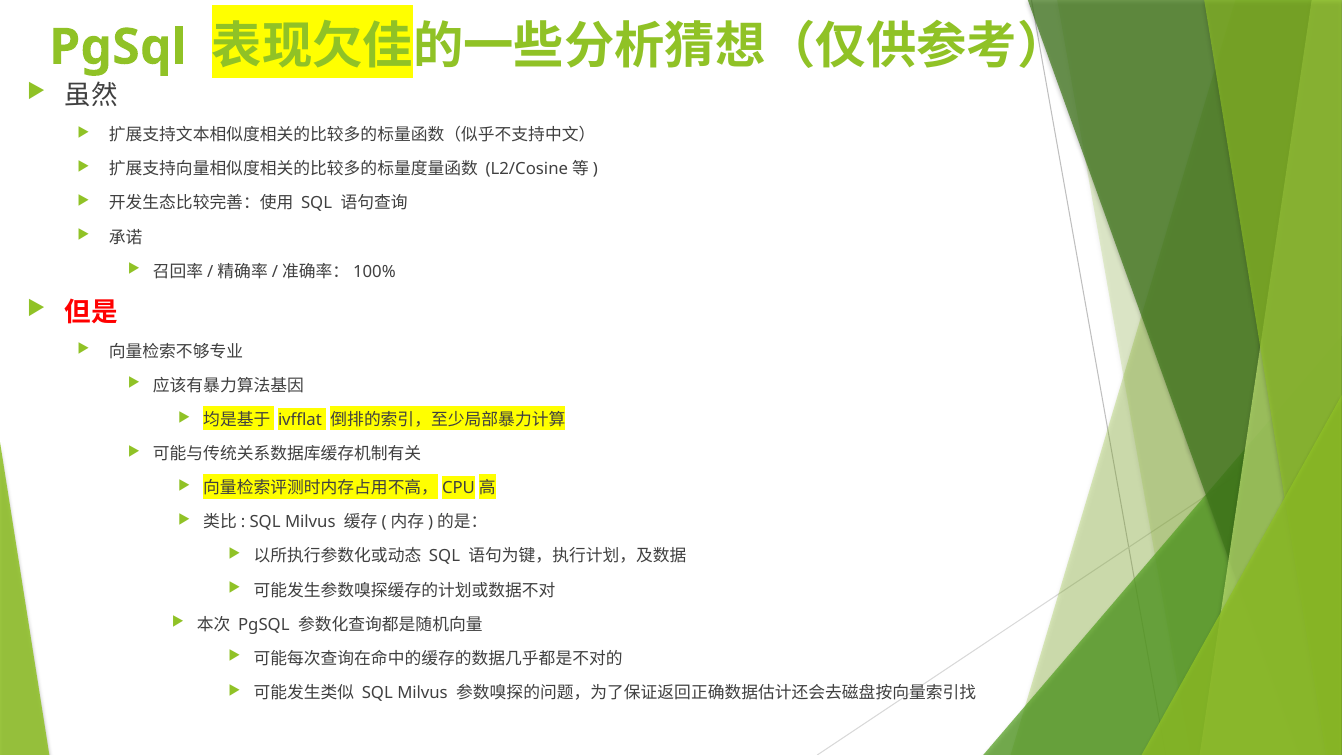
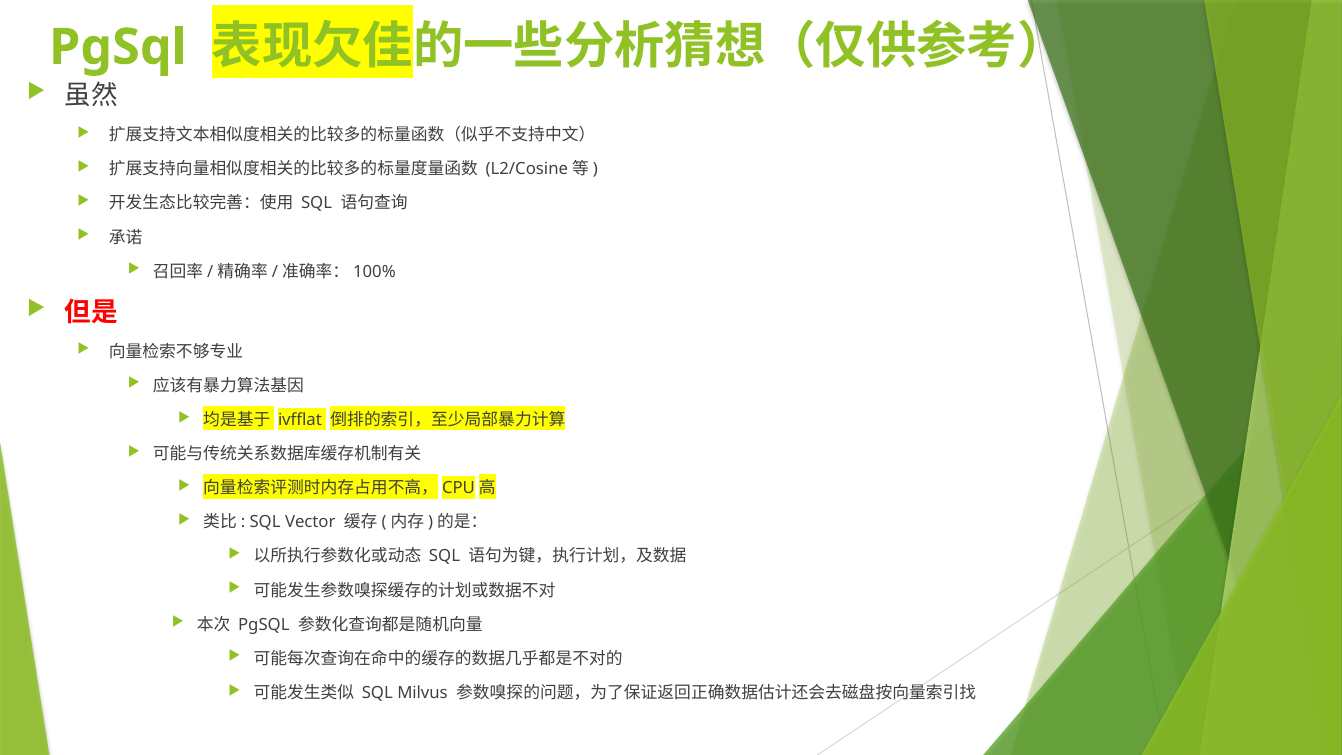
Milvus at (310, 522): Milvus -> Vector
